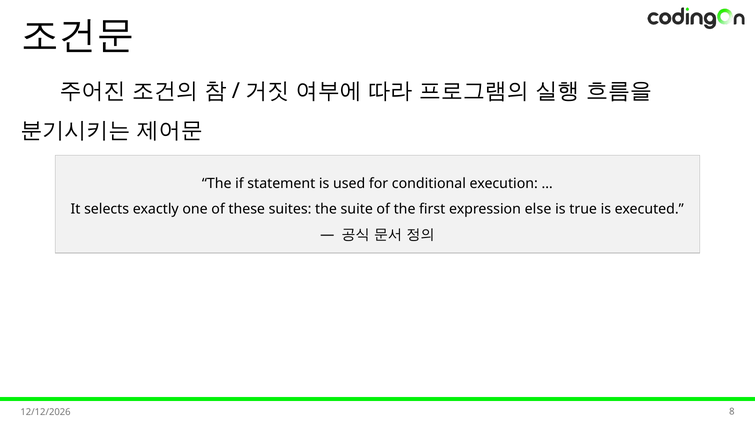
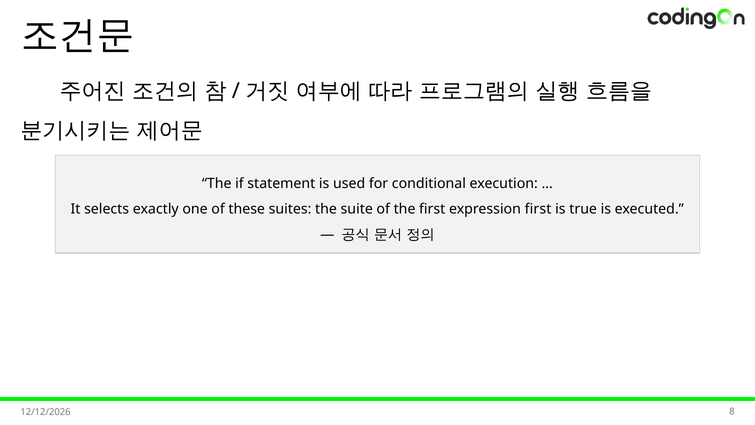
expression else: else -> first
